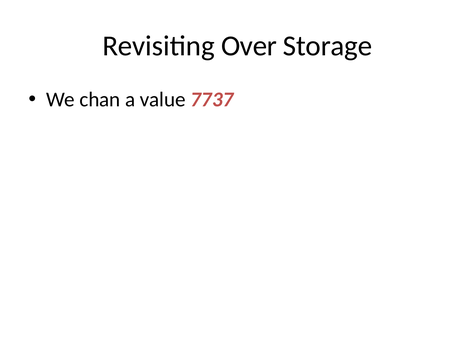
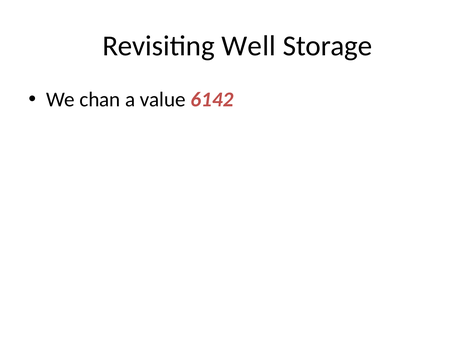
Over: Over -> Well
7737: 7737 -> 6142
